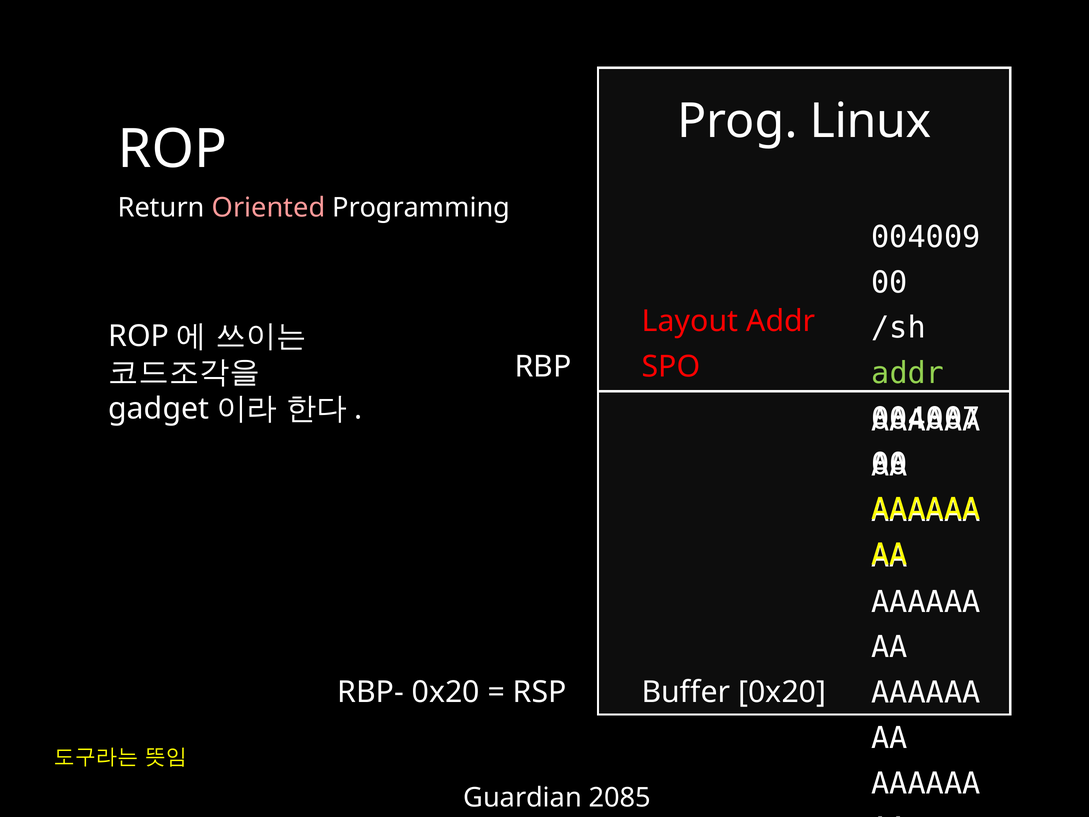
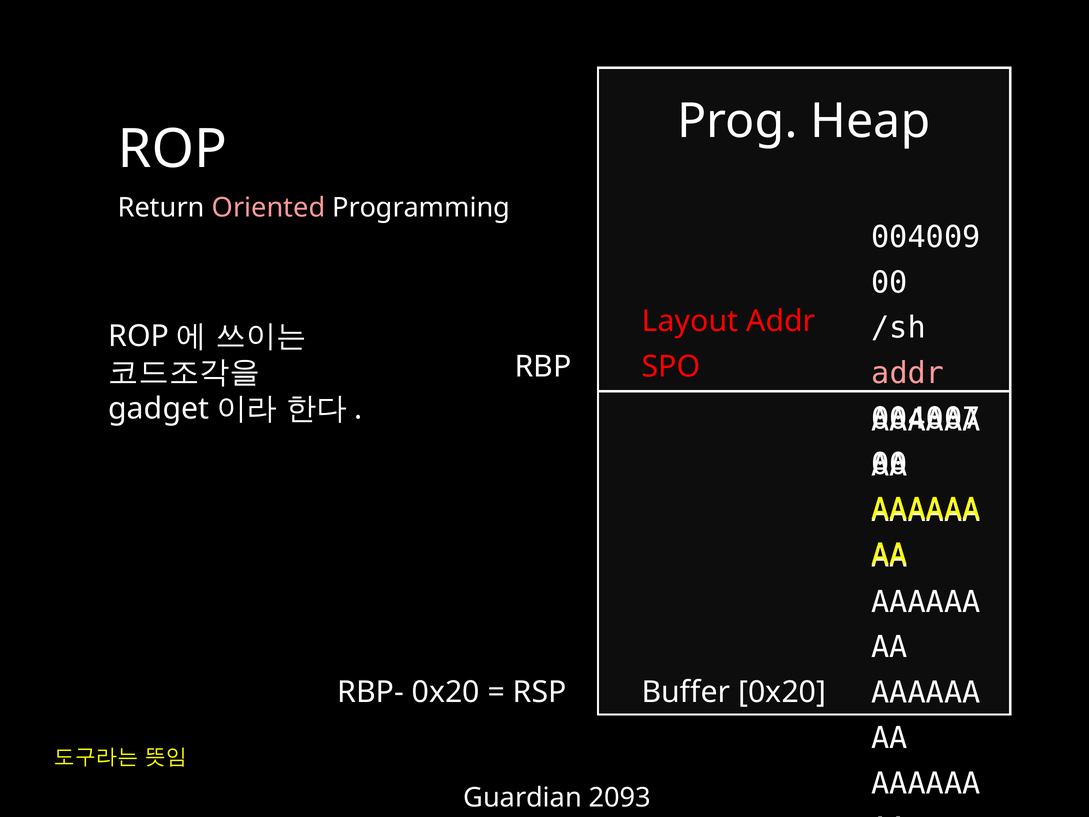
Linux: Linux -> Heap
addr at (908, 373) colour: light green -> pink
2085: 2085 -> 2093
